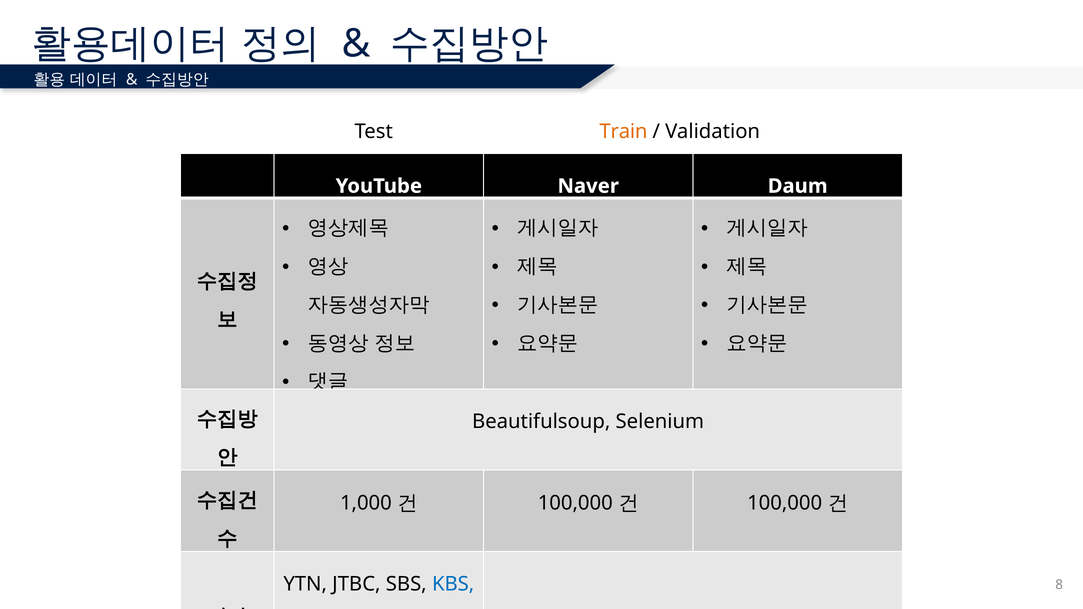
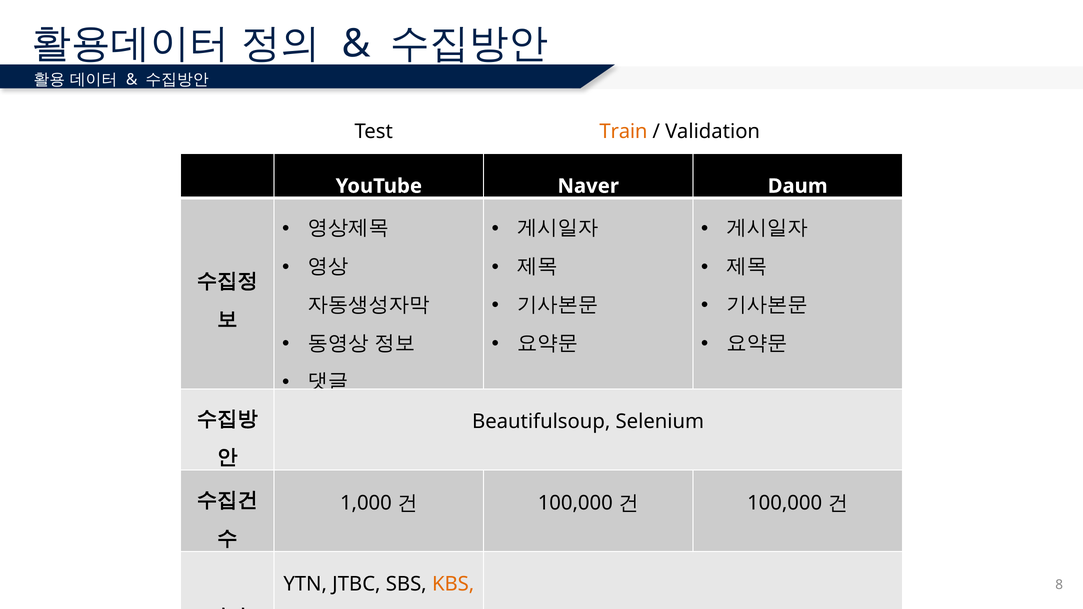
KBS colour: blue -> orange
